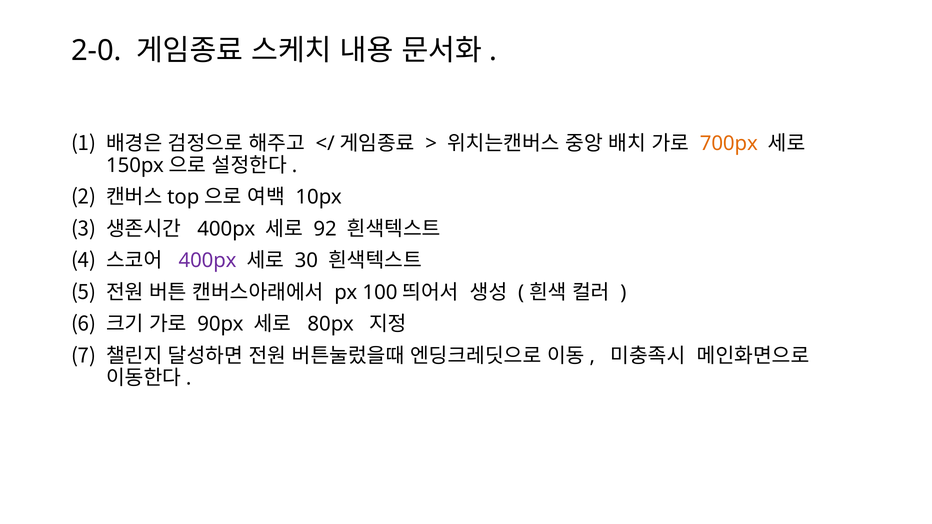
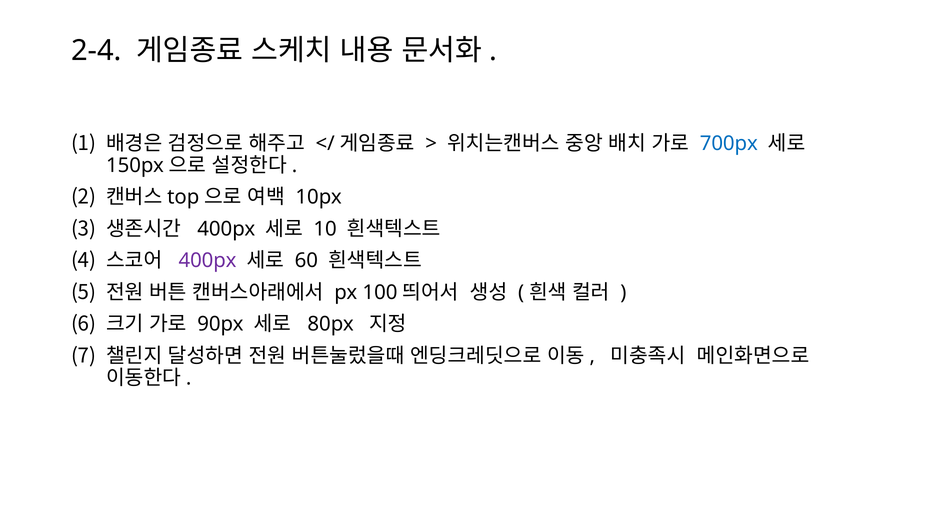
2-0: 2-0 -> 2-4
700px colour: orange -> blue
92: 92 -> 10
30: 30 -> 60
